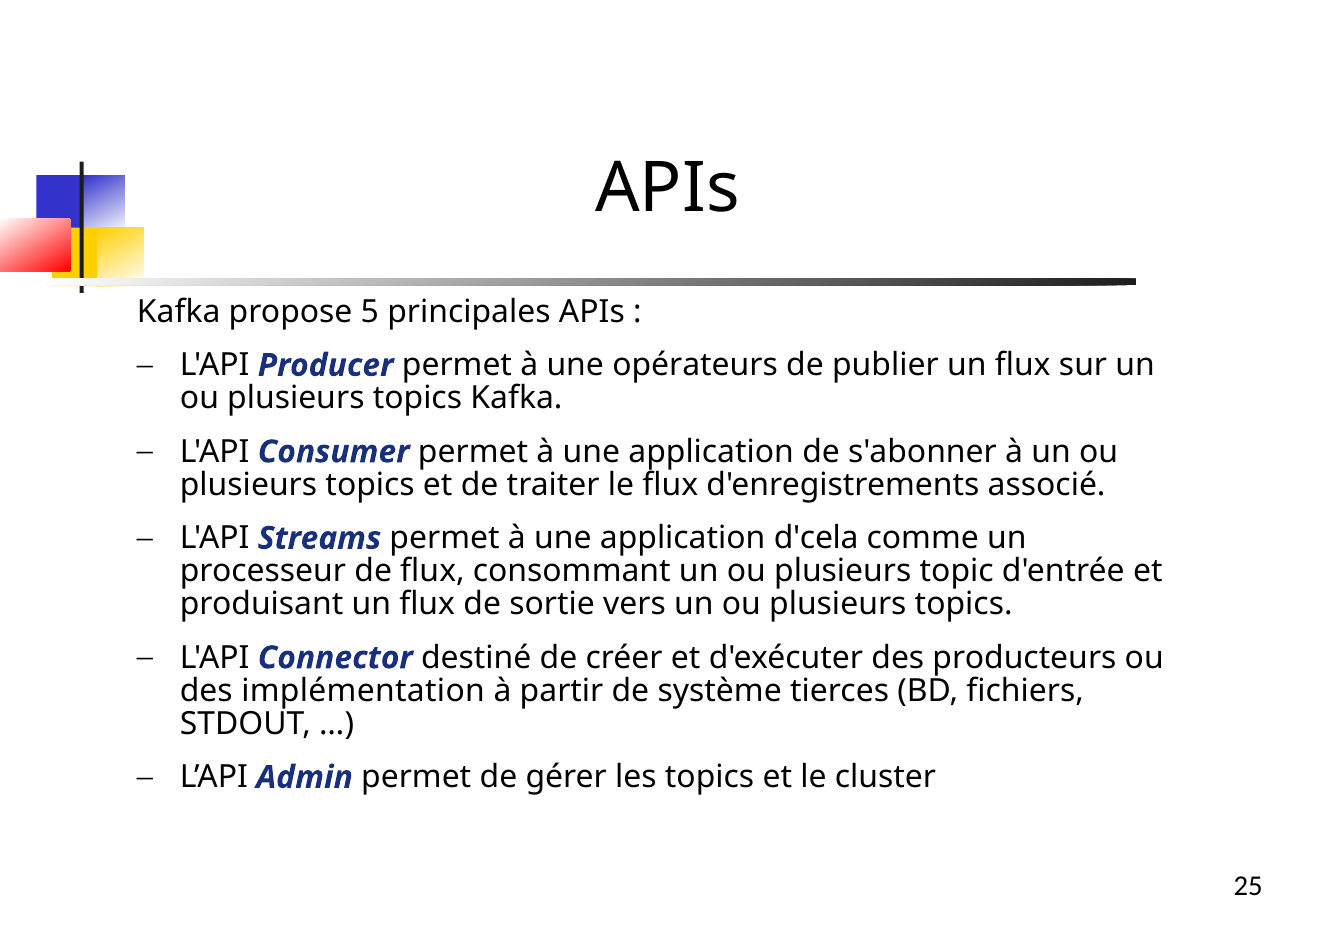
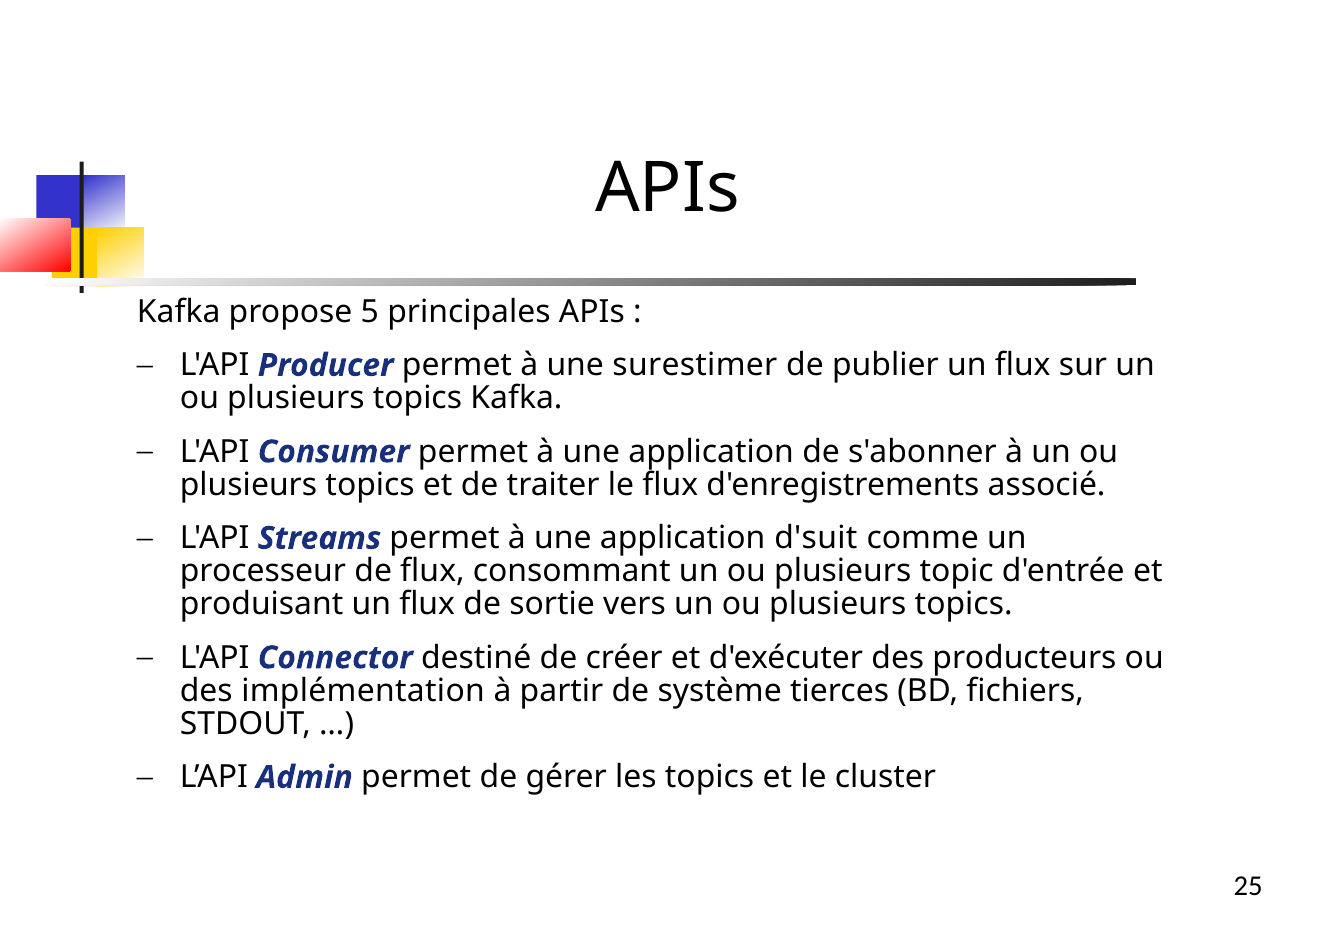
opérateurs: opérateurs -> surestimer
d'cela: d'cela -> d'suit
